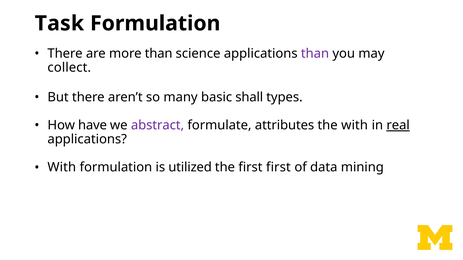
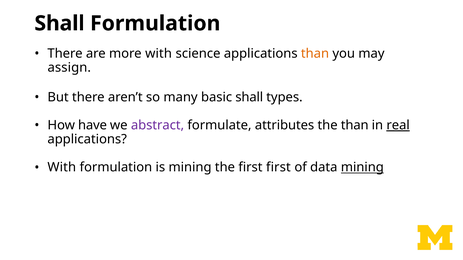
Task at (59, 23): Task -> Shall
more than: than -> with
than at (315, 54) colour: purple -> orange
collect: collect -> assign
the with: with -> than
is utilized: utilized -> mining
mining at (362, 168) underline: none -> present
